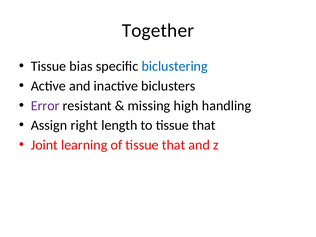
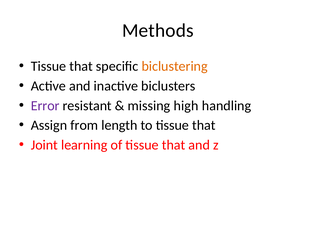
Together: Together -> Methods
bias at (81, 66): bias -> that
biclustering colour: blue -> orange
right: right -> from
